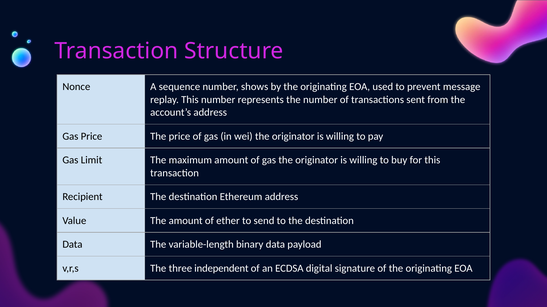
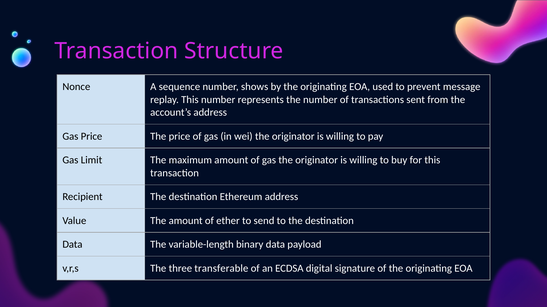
independent: independent -> transferable
